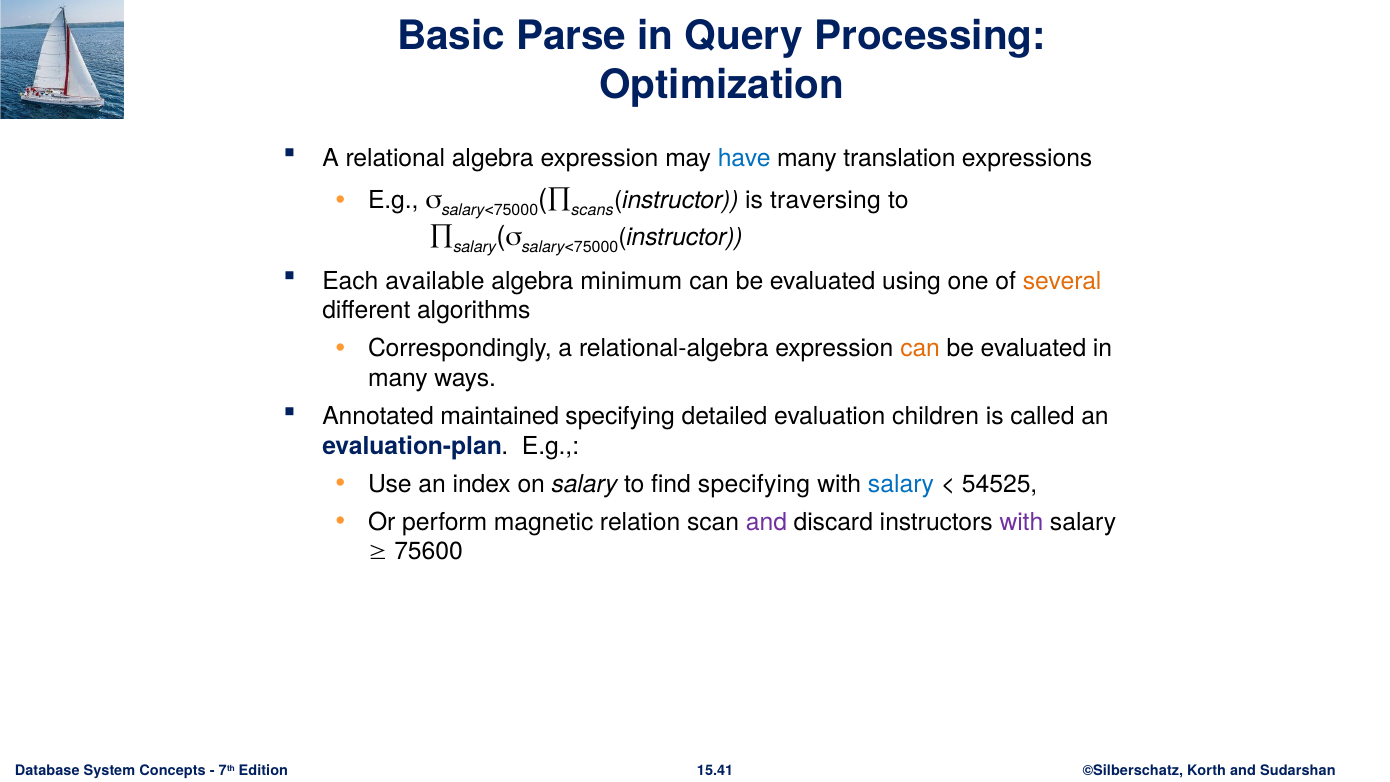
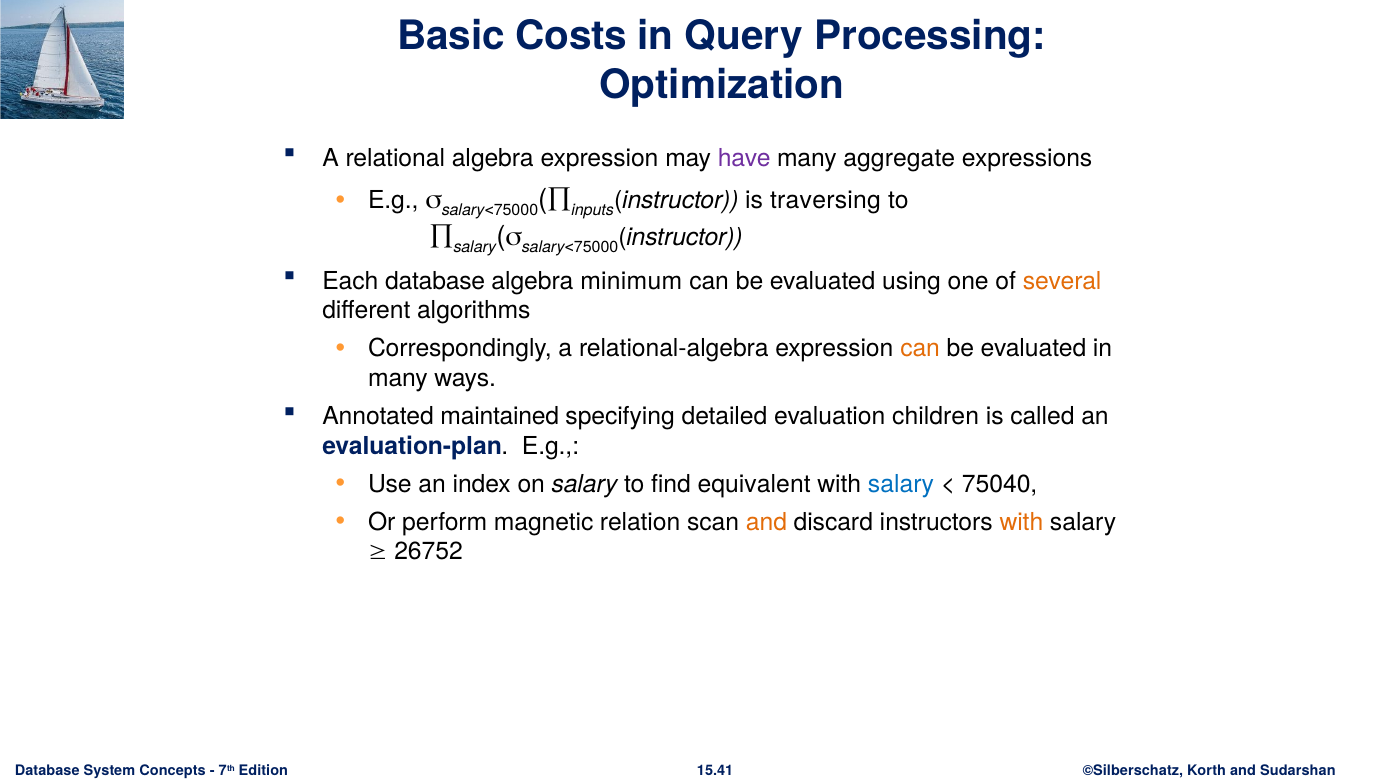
Parse: Parse -> Costs
have colour: blue -> purple
translation: translation -> aggregate
scans: scans -> inputs
Each available: available -> database
find specifying: specifying -> equivalent
54525: 54525 -> 75040
and at (766, 522) colour: purple -> orange
with at (1021, 522) colour: purple -> orange
75600: 75600 -> 26752
